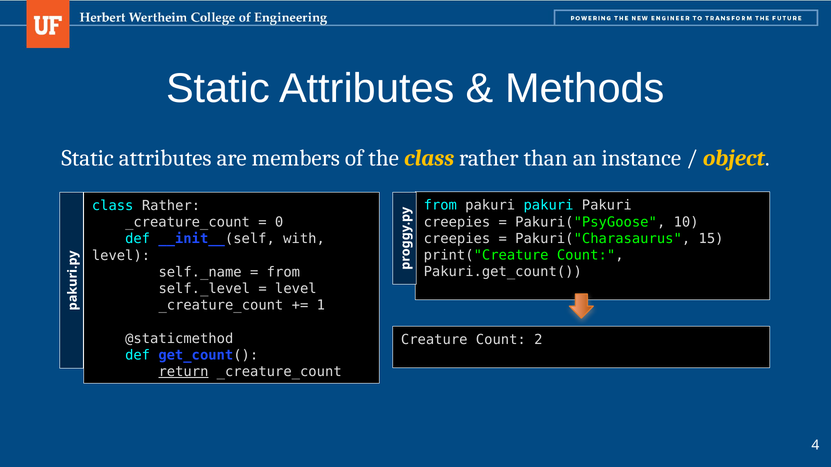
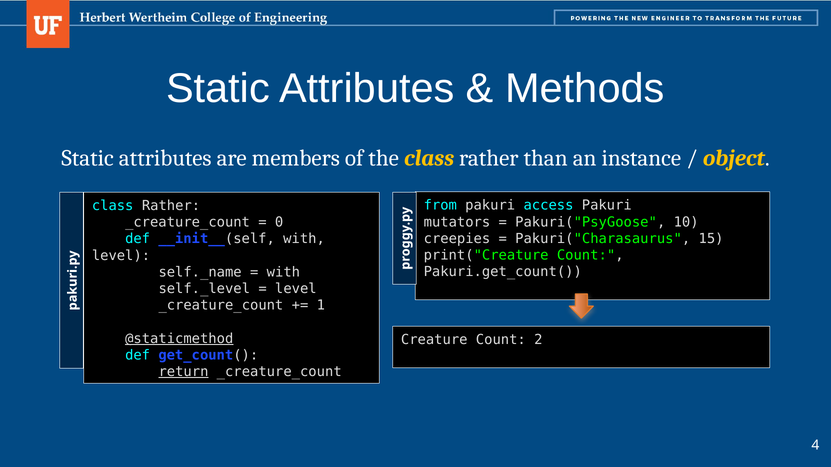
from pakuri pakuri: pakuri -> access
creepies at (457, 222): creepies -> mutators
from at (283, 272): from -> with
@staticmethod underline: none -> present
